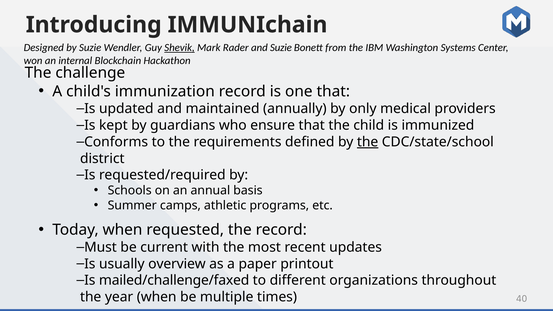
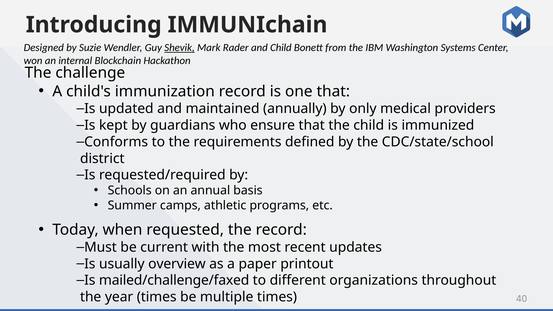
and Suzie: Suzie -> Child
the at (368, 142) underline: present -> none
year when: when -> times
